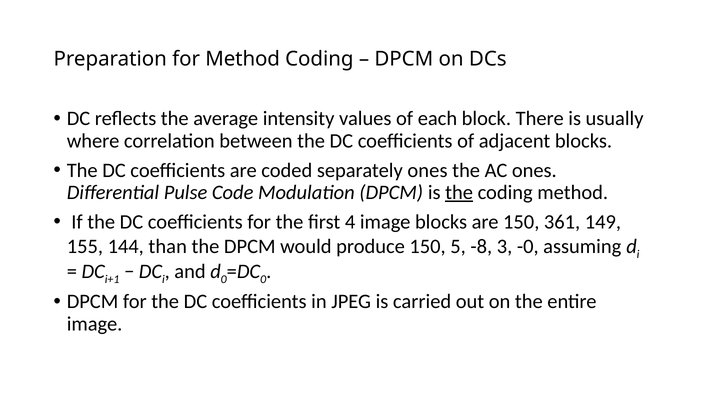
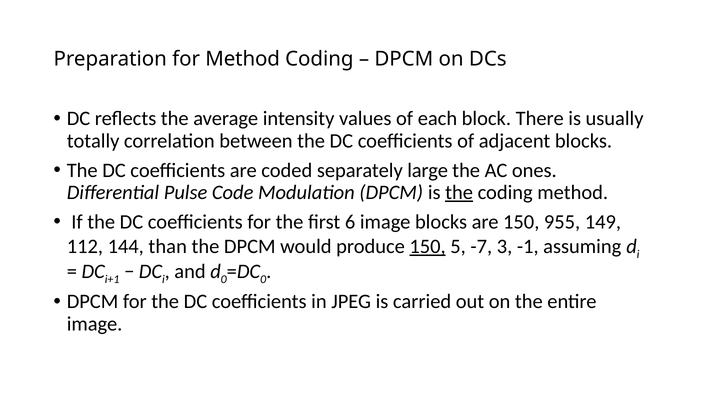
where: where -> totally
separately ones: ones -> large
4: 4 -> 6
361: 361 -> 955
155: 155 -> 112
150 at (428, 247) underline: none -> present
-8: -8 -> -7
-0: -0 -> -1
